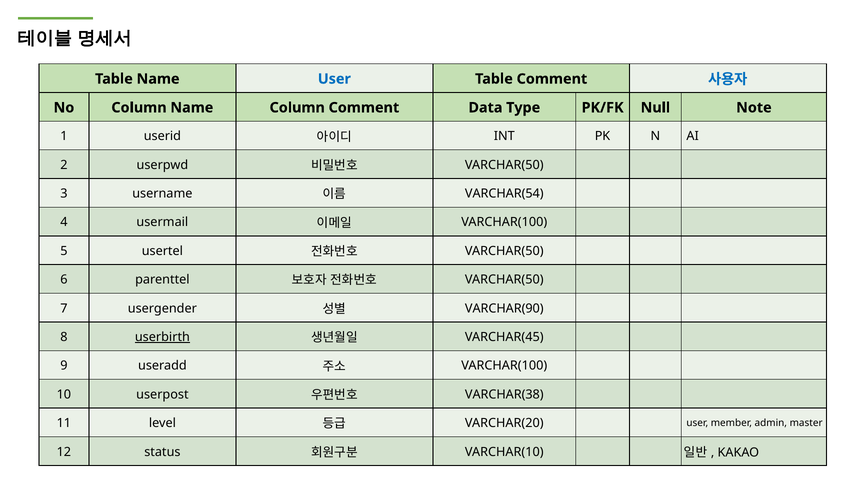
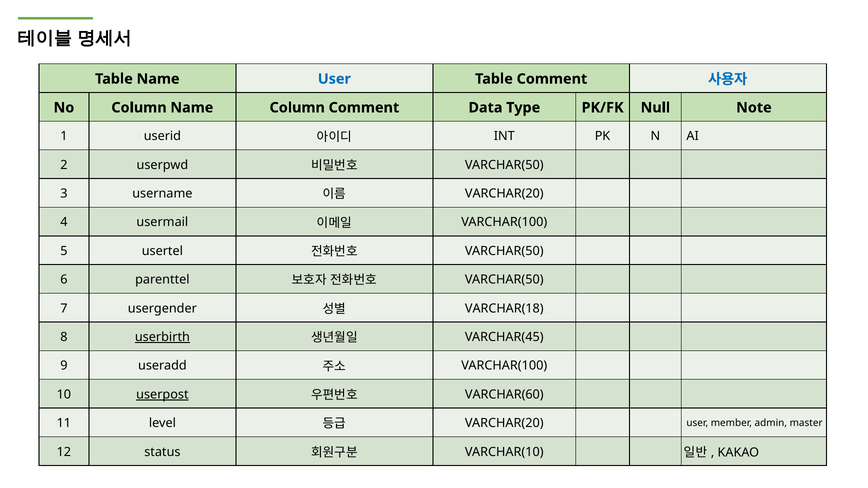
VARCHAR(54 at (504, 194): VARCHAR(54 -> VARCHAR(20
VARCHAR(90: VARCHAR(90 -> VARCHAR(18
userpost underline: none -> present
VARCHAR(38: VARCHAR(38 -> VARCHAR(60
